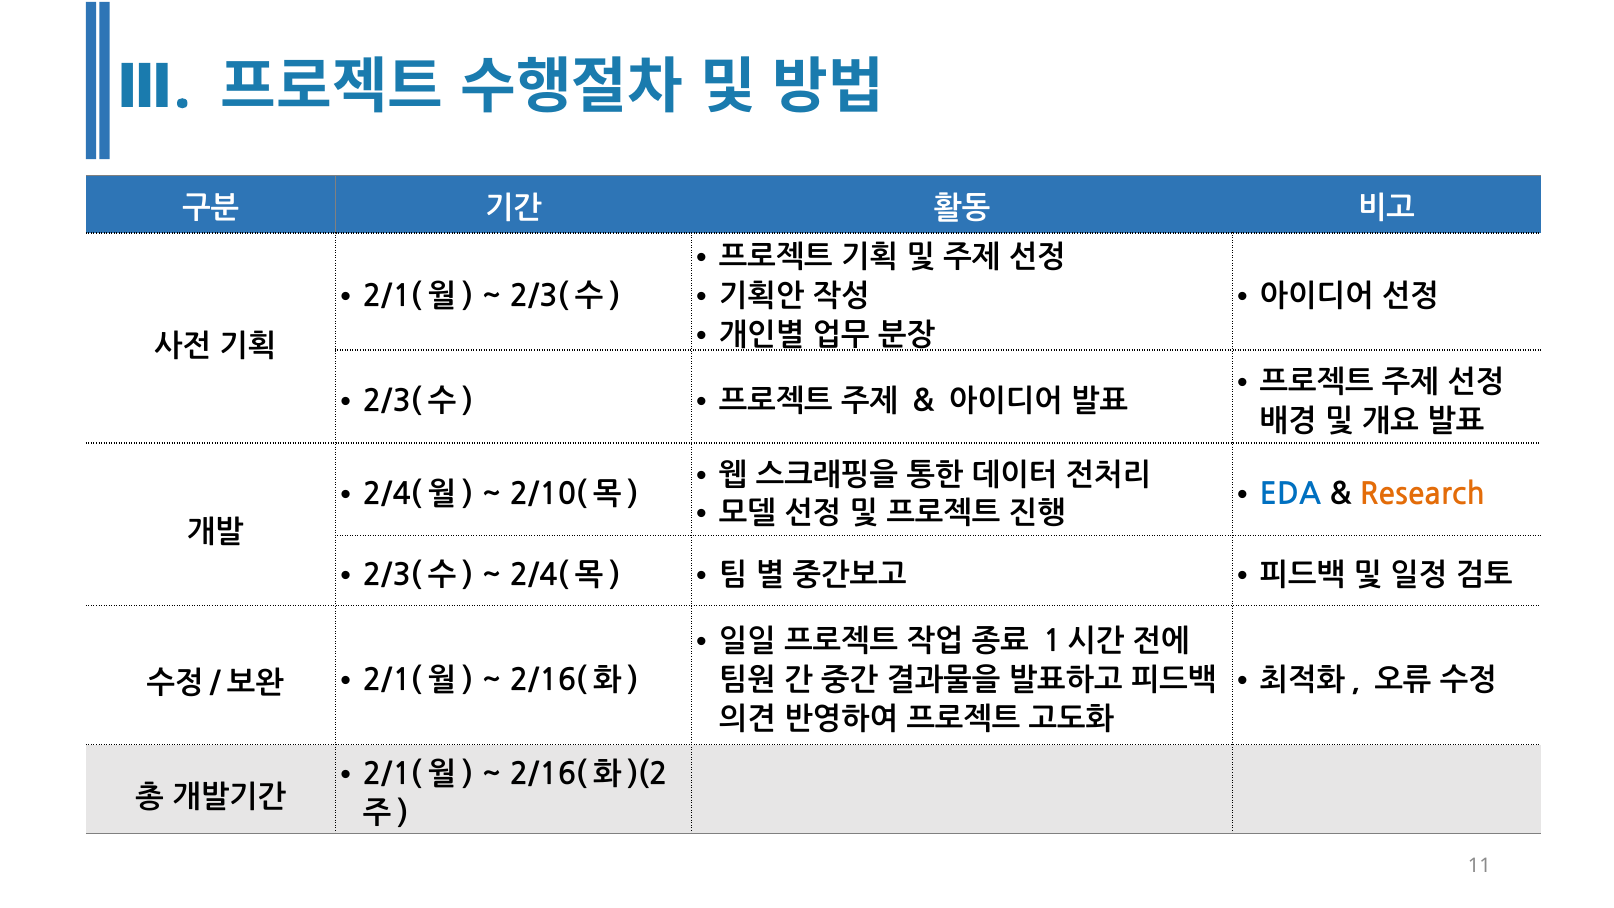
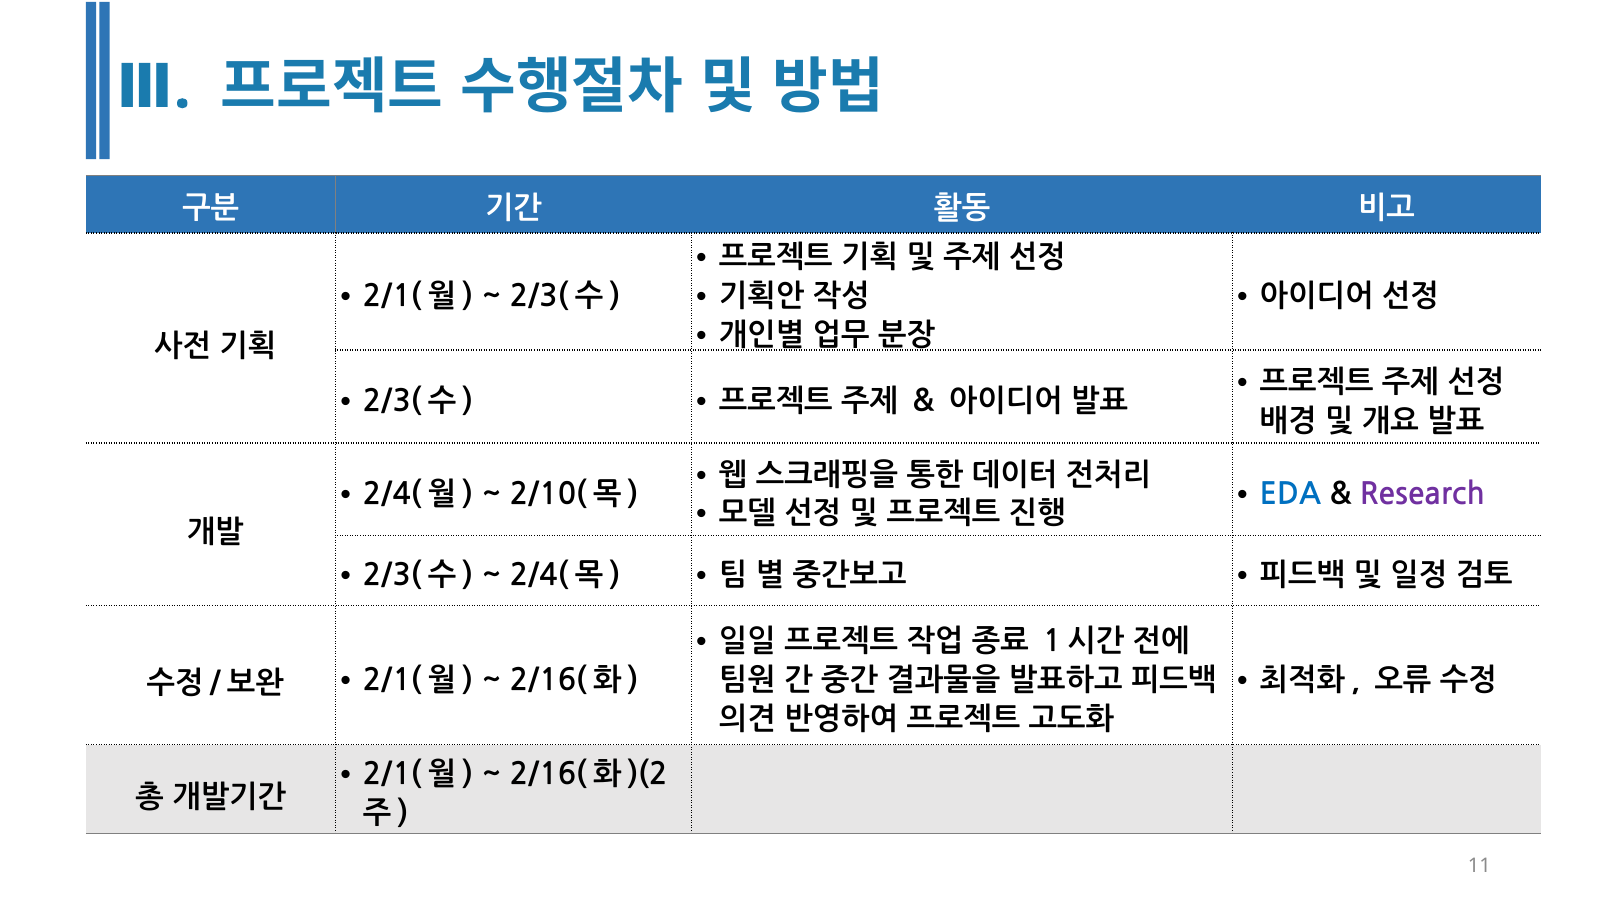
Research colour: orange -> purple
